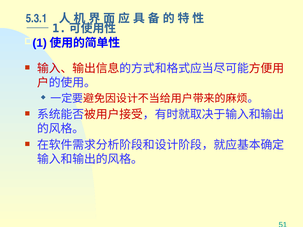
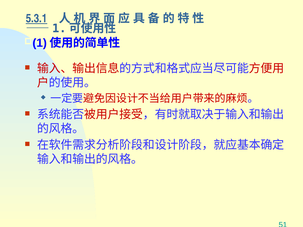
5.3.1 underline: none -> present
